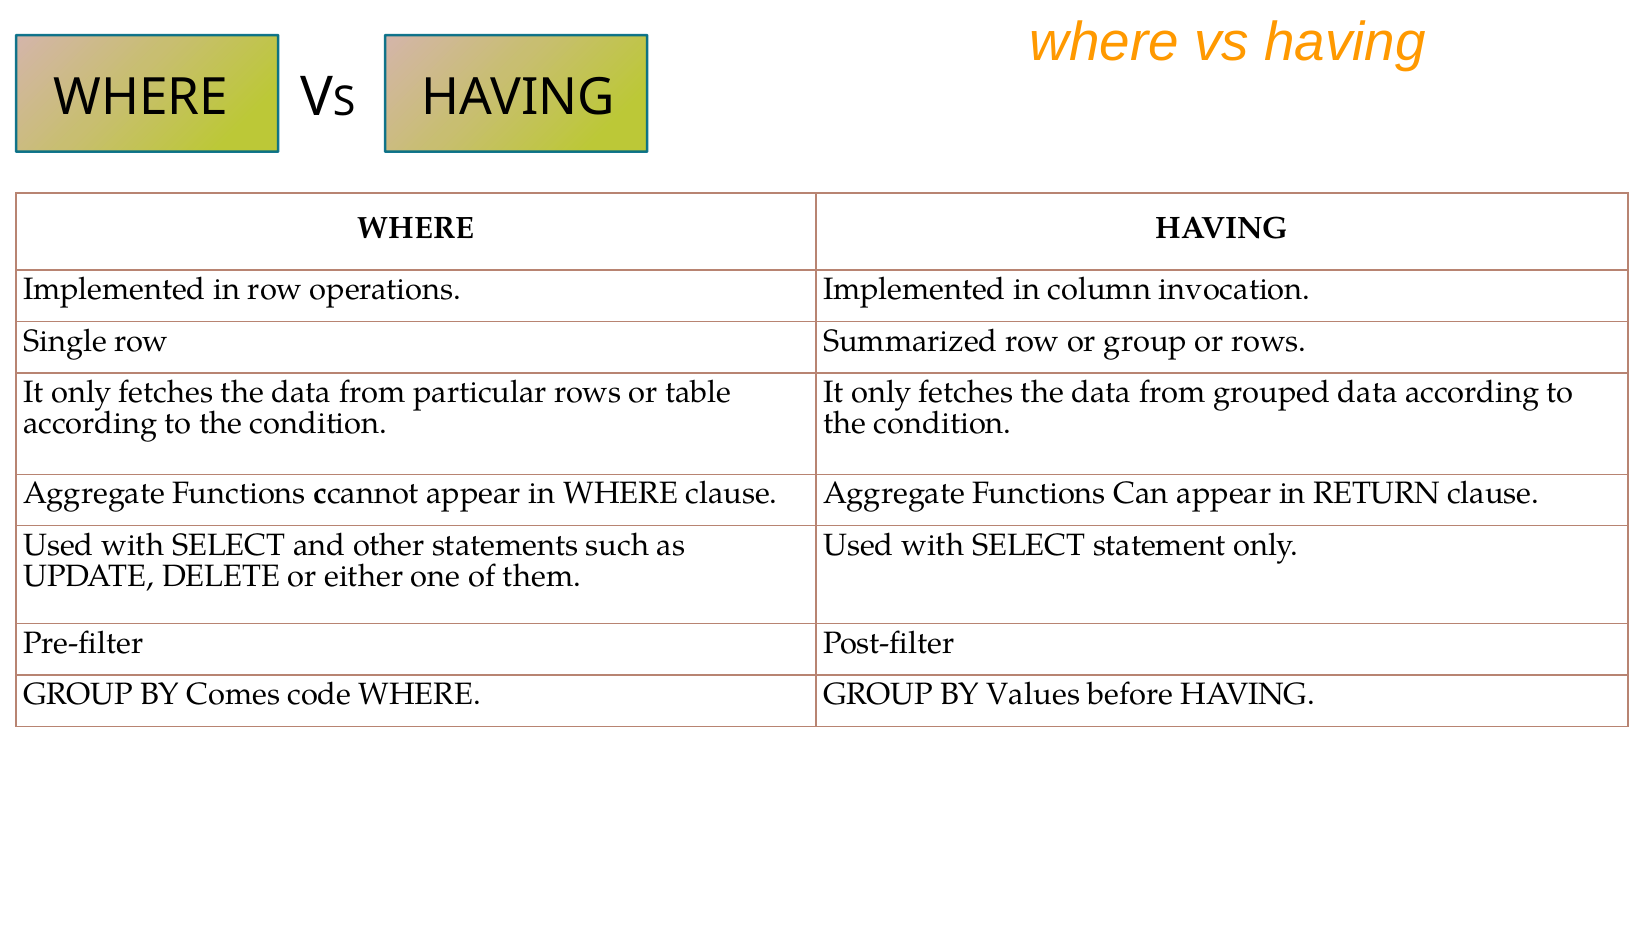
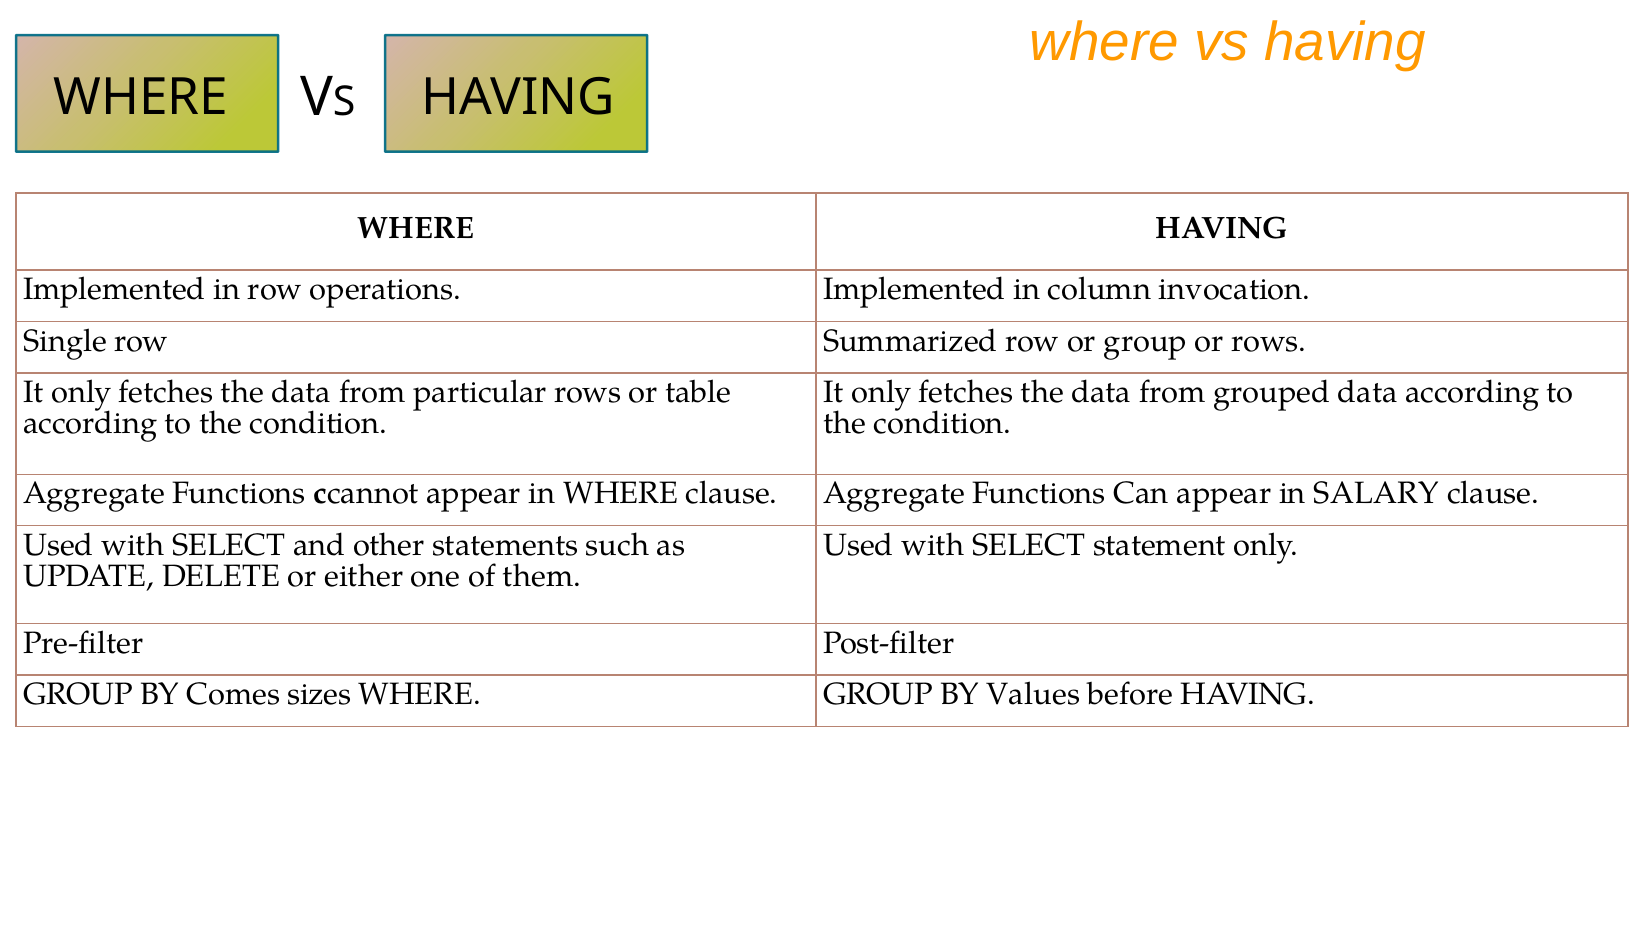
RETURN: RETURN -> SALARY
code: code -> sizes
